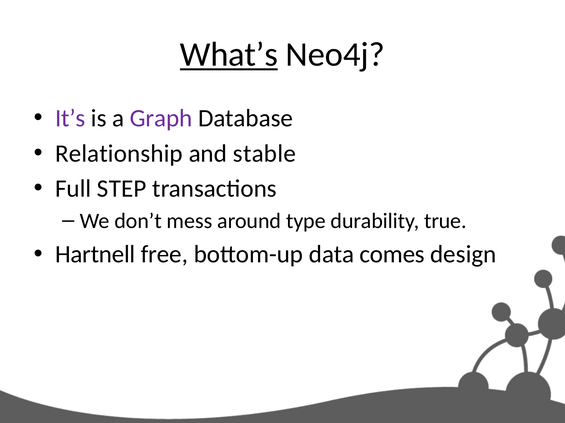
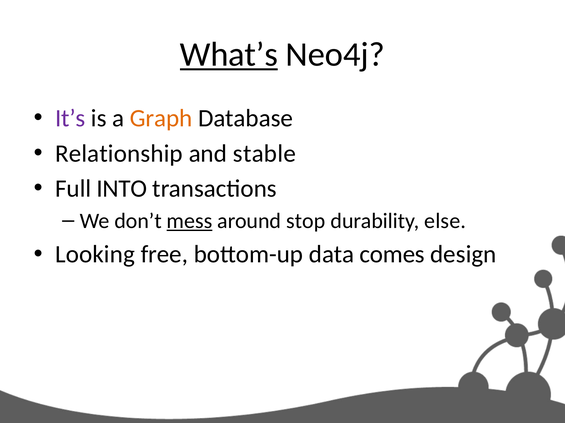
Graph colour: purple -> orange
STEP: STEP -> INTO
mess underline: none -> present
type: type -> stop
true: true -> else
Hartnell: Hartnell -> Looking
